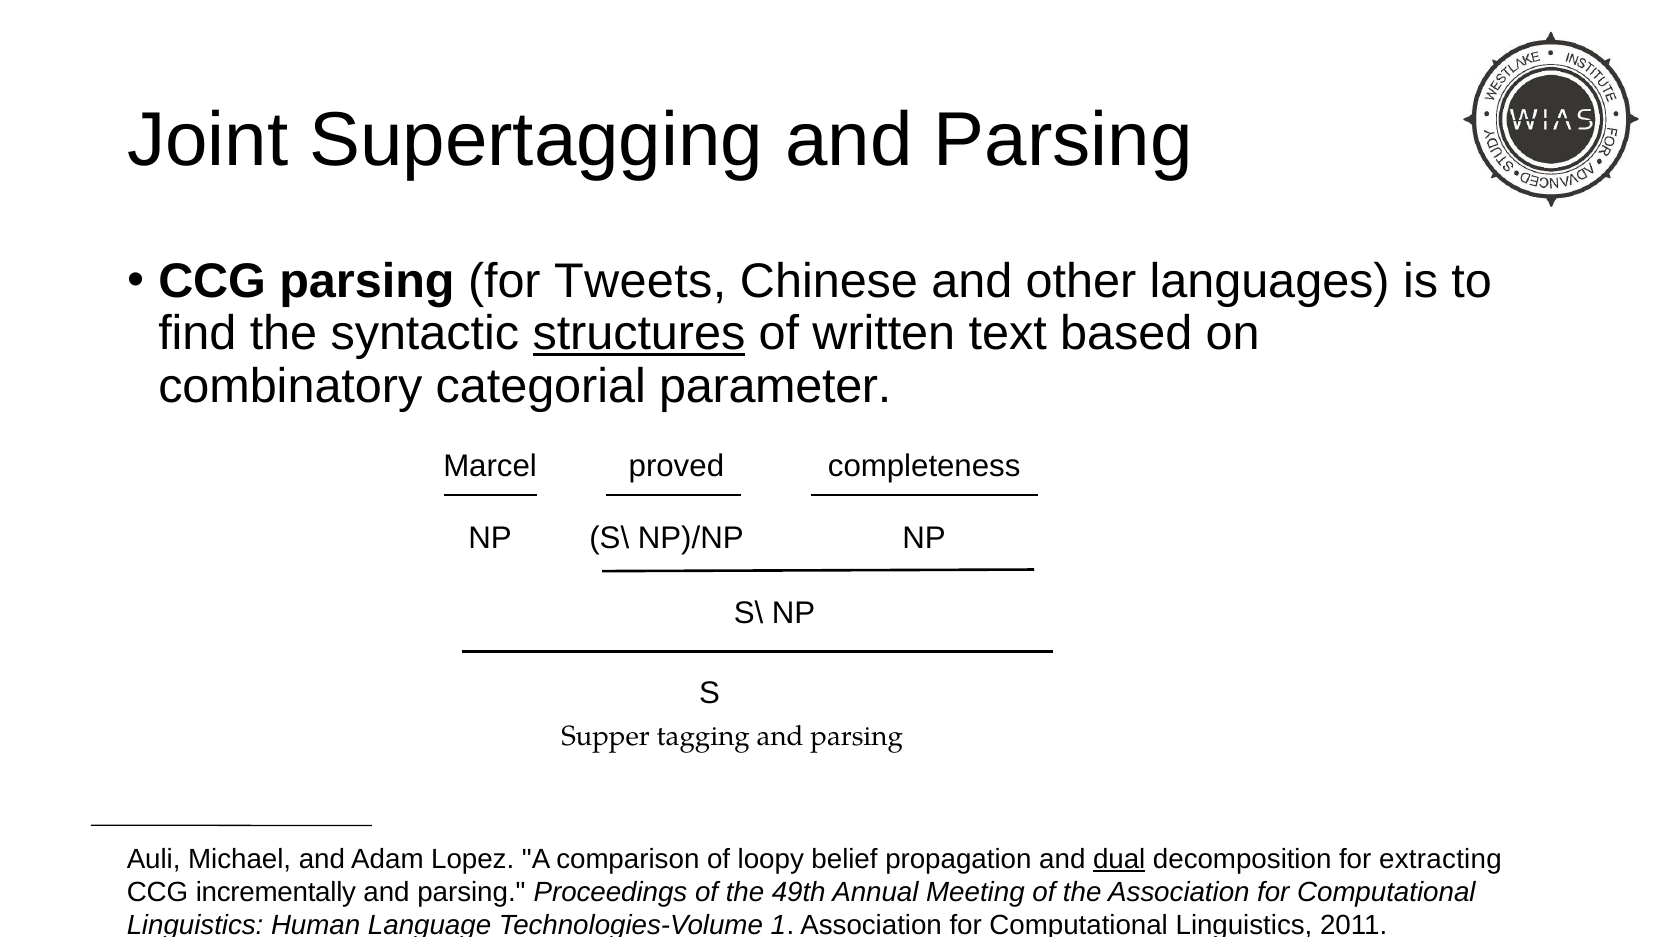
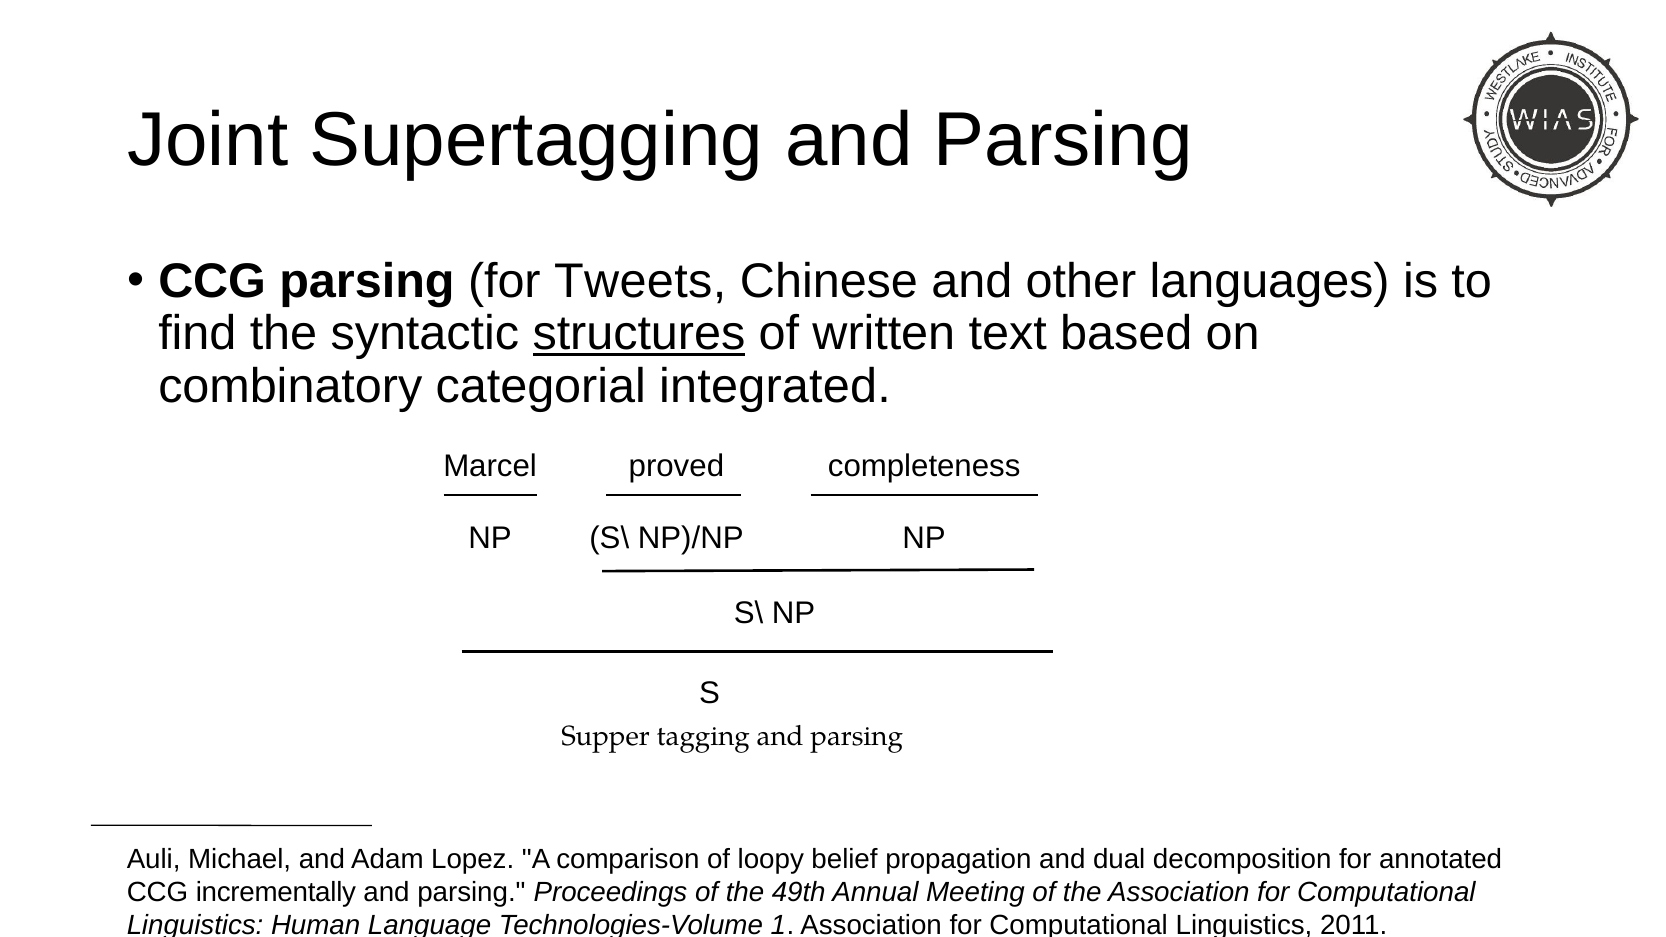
parameter: parameter -> integrated
dual underline: present -> none
extracting: extracting -> annotated
